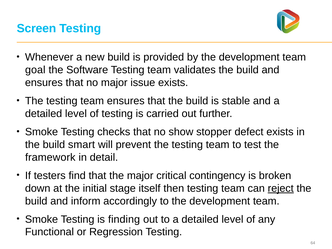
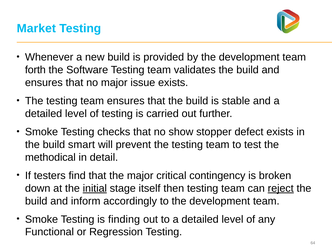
Screen: Screen -> Market
goal: goal -> forth
framework: framework -> methodical
initial underline: none -> present
